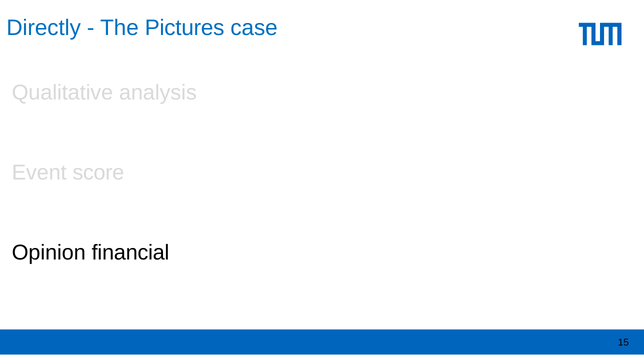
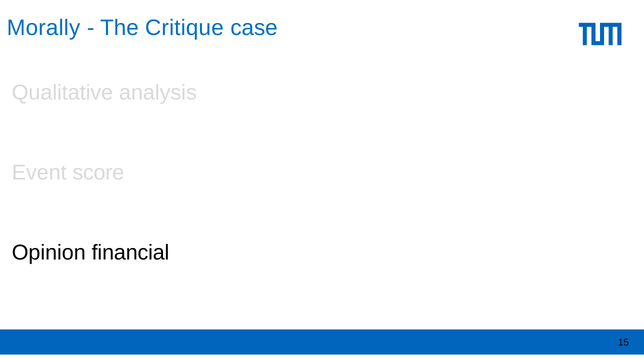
Directly: Directly -> Morally
Pictures: Pictures -> Critique
